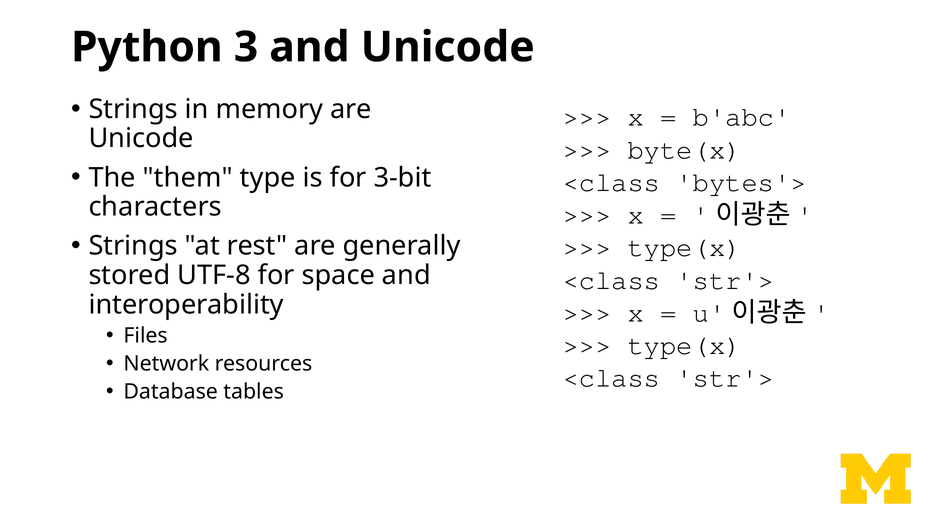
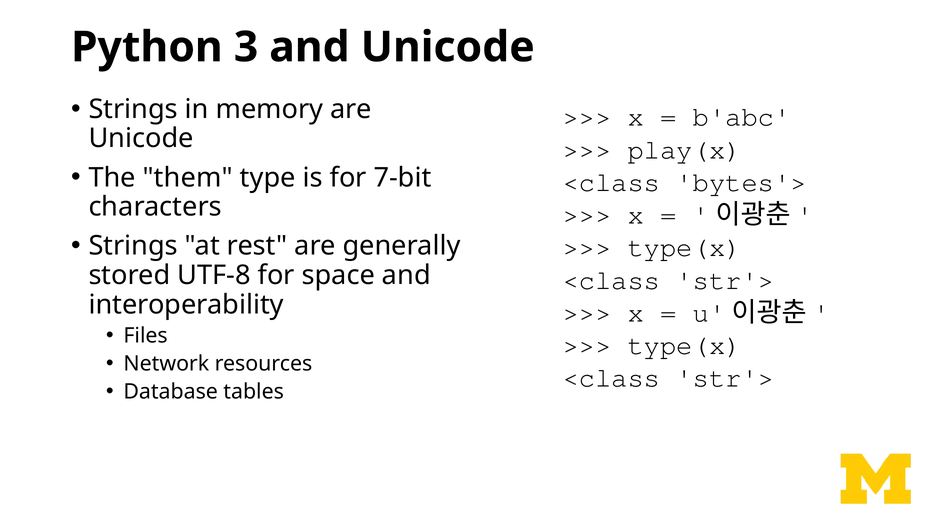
byte(x: byte(x -> play(x
3-bit: 3-bit -> 7-bit
